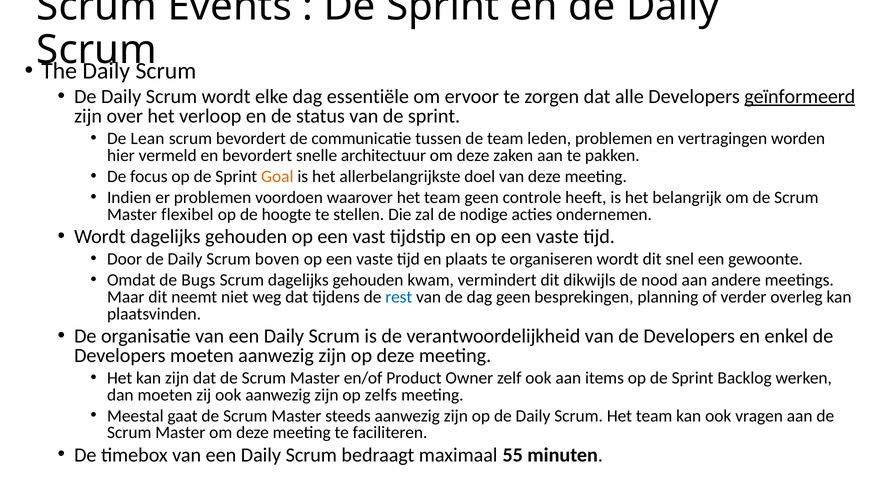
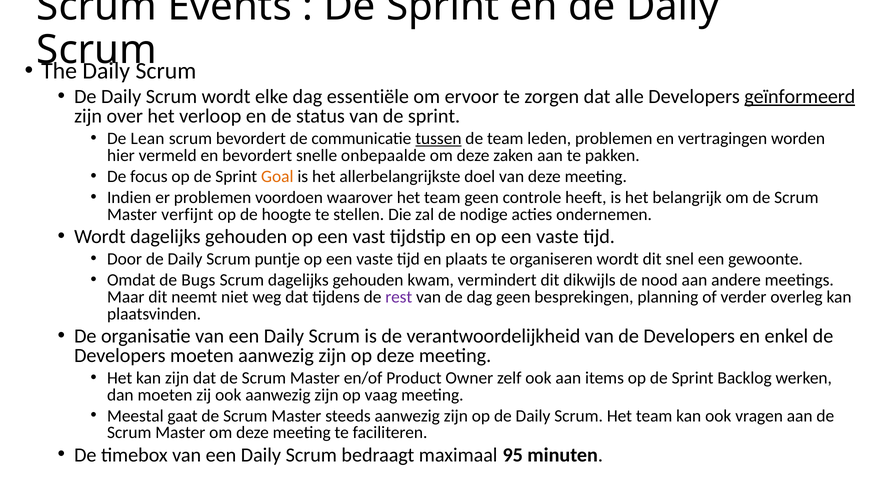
tussen underline: none -> present
architectuur: architectuur -> onbepaalde
flexibel: flexibel -> verfijnt
boven: boven -> puntje
rest colour: blue -> purple
zelfs: zelfs -> vaag
55: 55 -> 95
